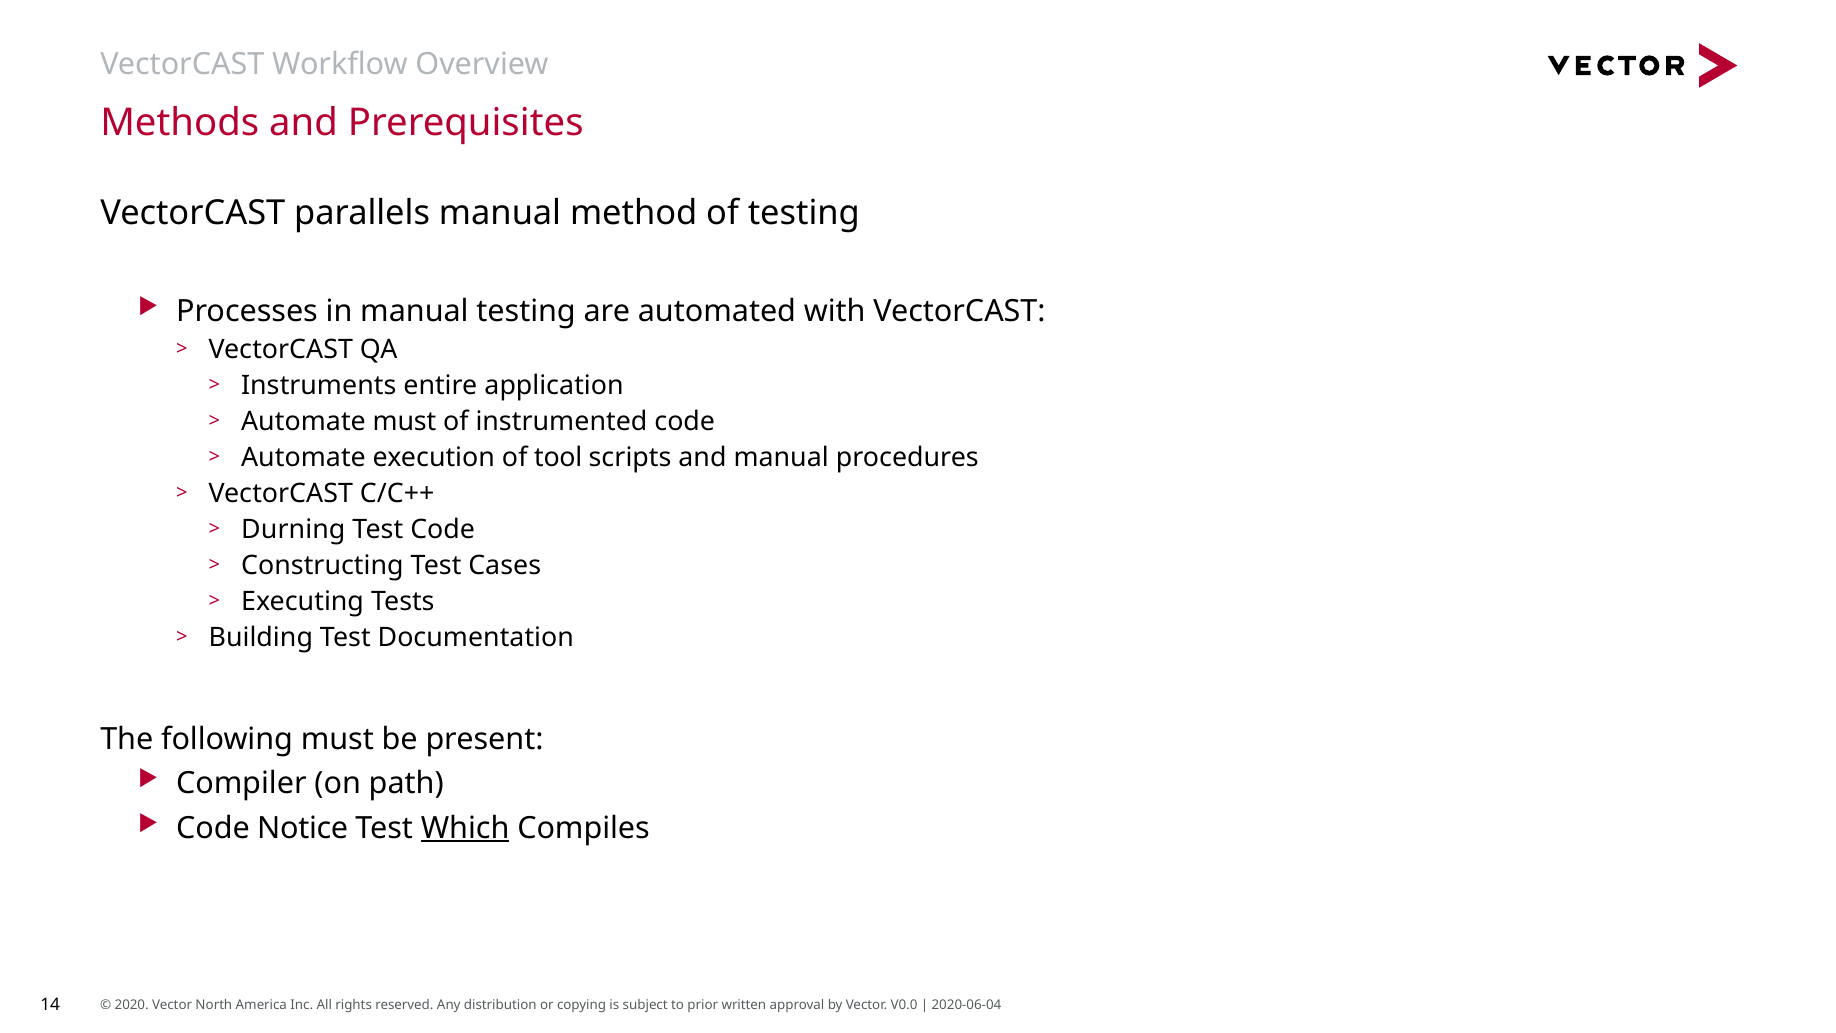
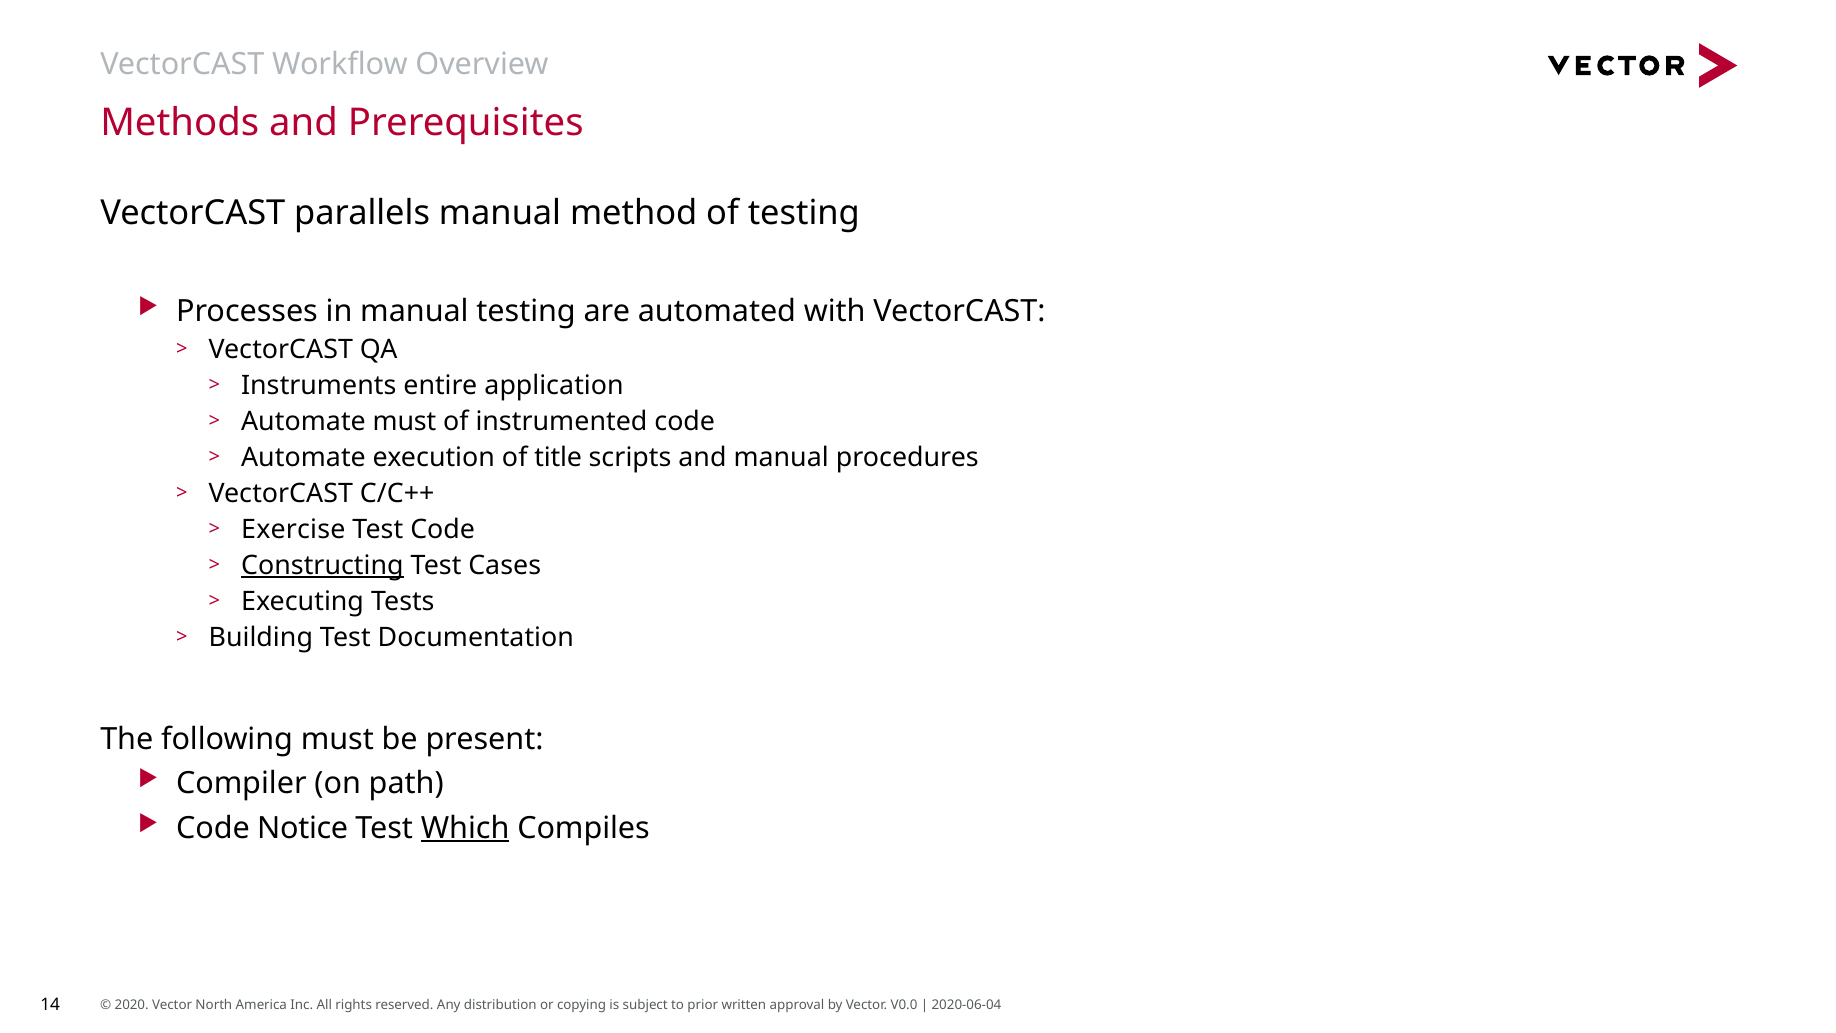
tool: tool -> title
Durning: Durning -> Exercise
Constructing underline: none -> present
